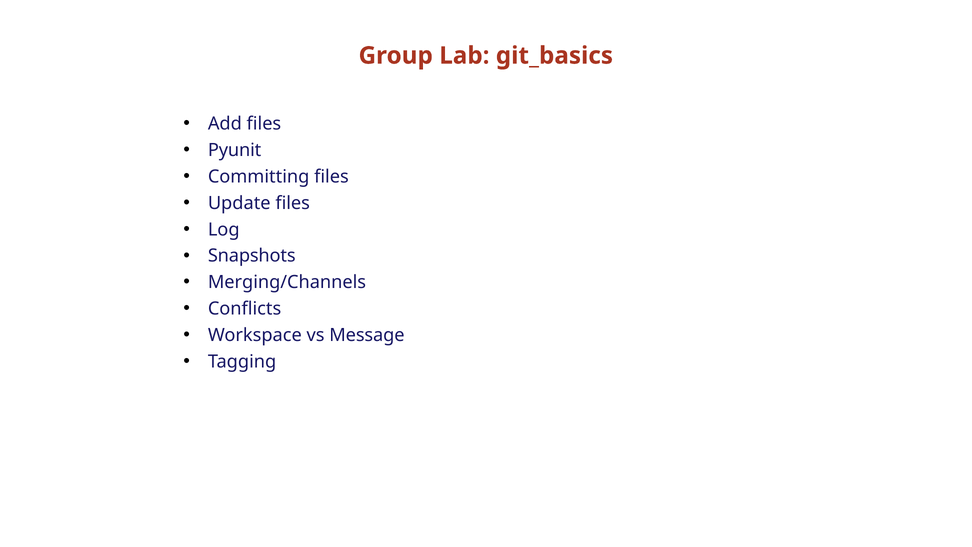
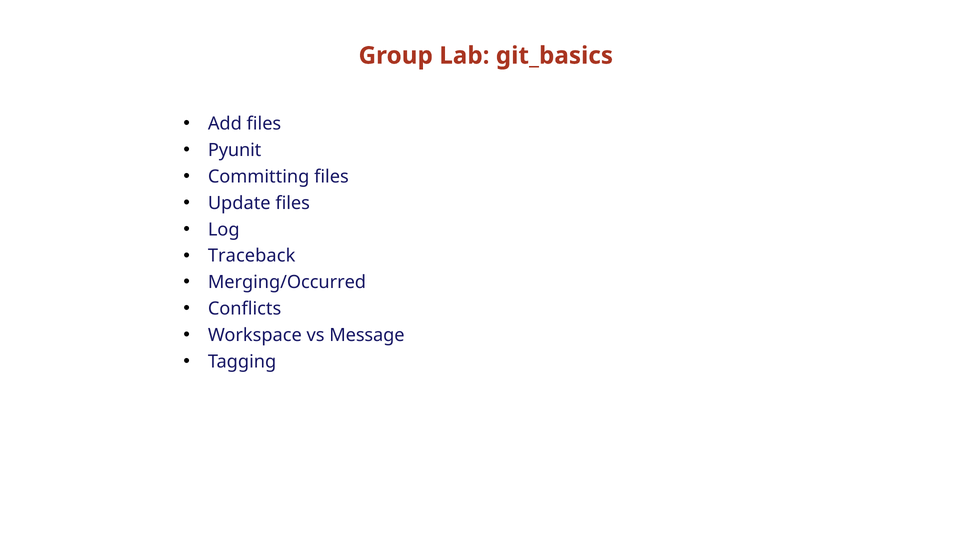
Snapshots: Snapshots -> Traceback
Merging/Channels: Merging/Channels -> Merging/Occurred
